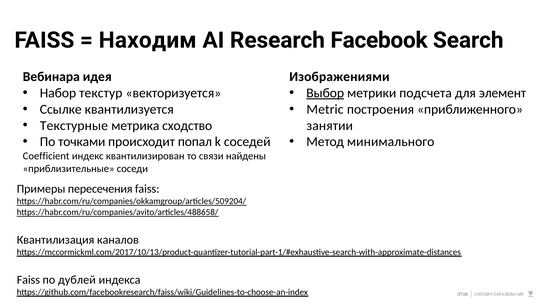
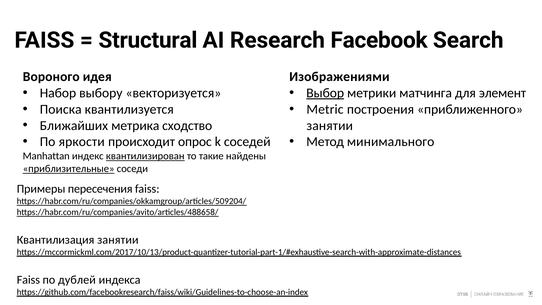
Находим: Находим -> Structural
Вебинара: Вебинара -> Вороного
текстур: текстур -> выбору
подсчета: подсчета -> матчинга
Ссылке: Ссылке -> Поиска
Текстурные: Текстурные -> Ближайших
точками: точками -> яркости
попал: попал -> опрос
Coefficient: Coefficient -> Manhattan
квантилизирован underline: none -> present
связи: связи -> такие
приблизительные underline: none -> present
Квантилизация каналов: каналов -> занятии
